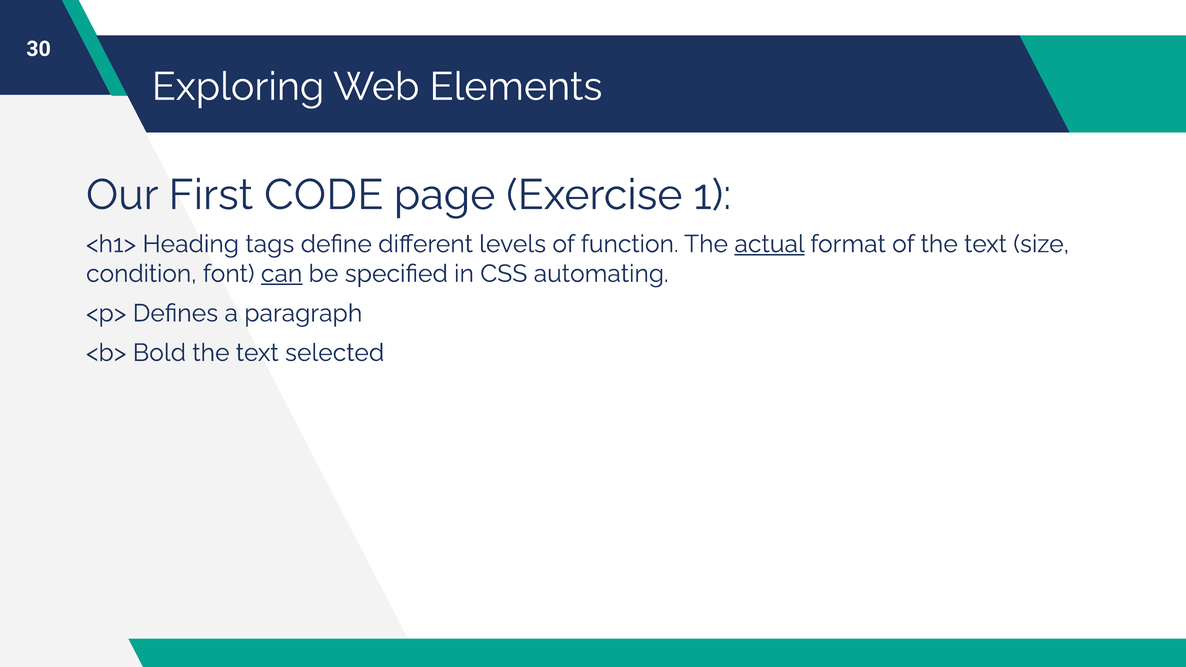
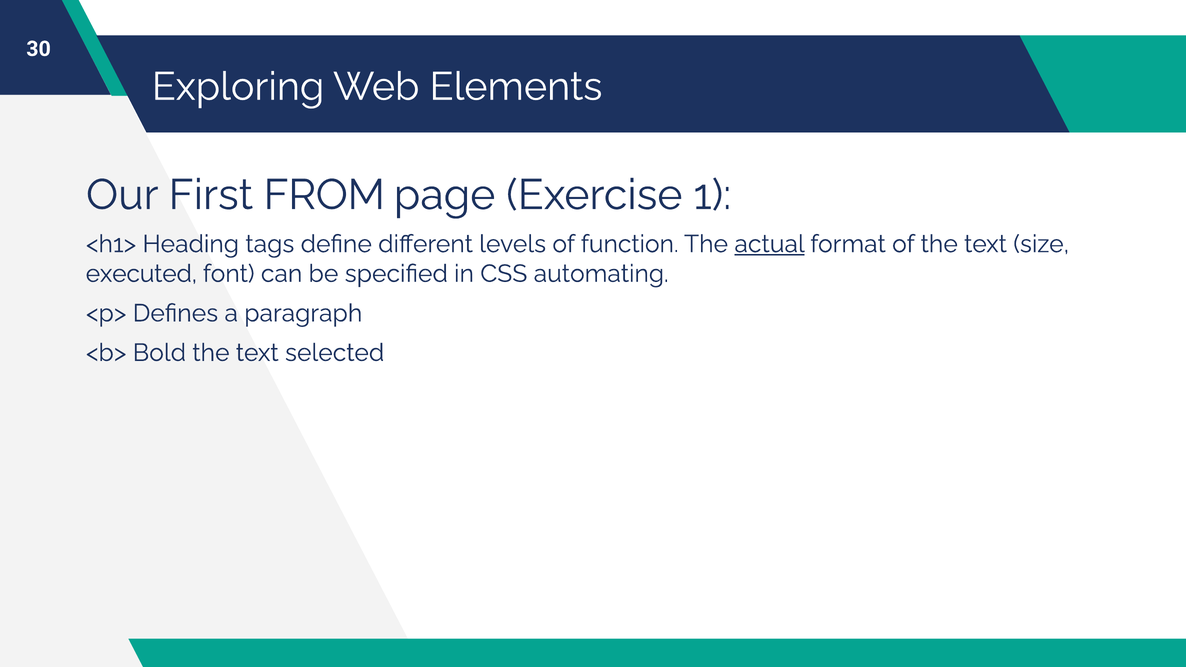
CODE: CODE -> FROM
condition: condition -> executed
can underline: present -> none
